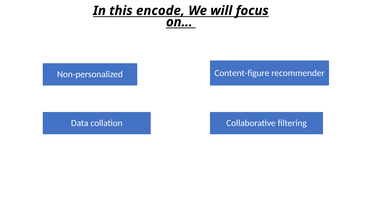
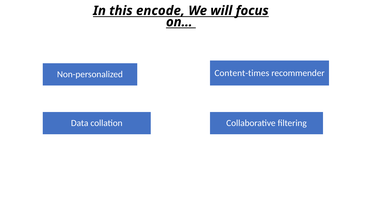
Content-figure: Content-figure -> Content-times
